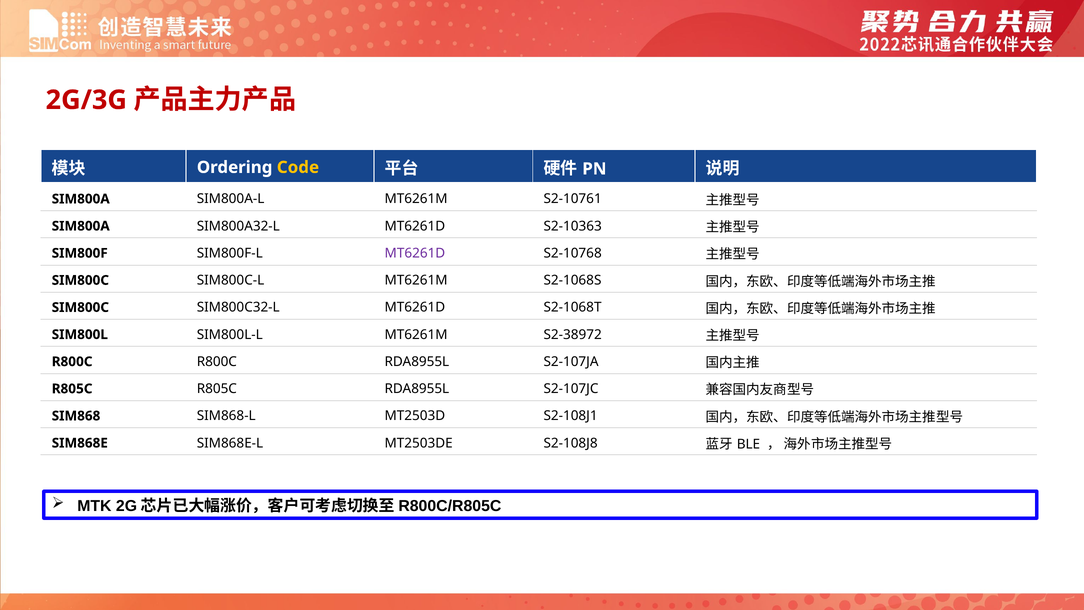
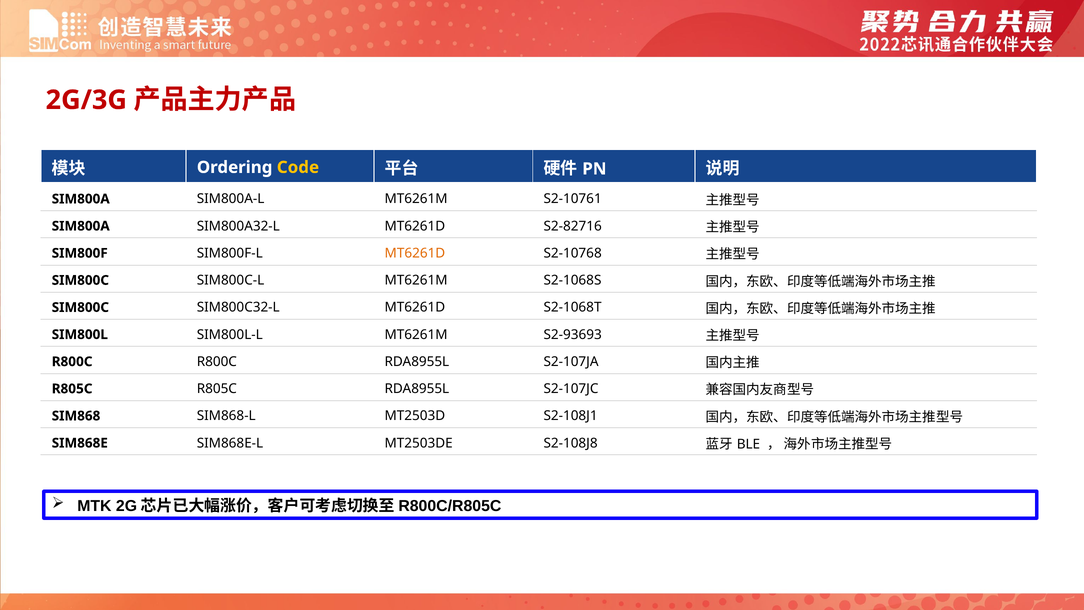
S2-10363: S2-10363 -> S2-82716
MT6261D at (415, 253) colour: purple -> orange
S2-38972: S2-38972 -> S2-93693
